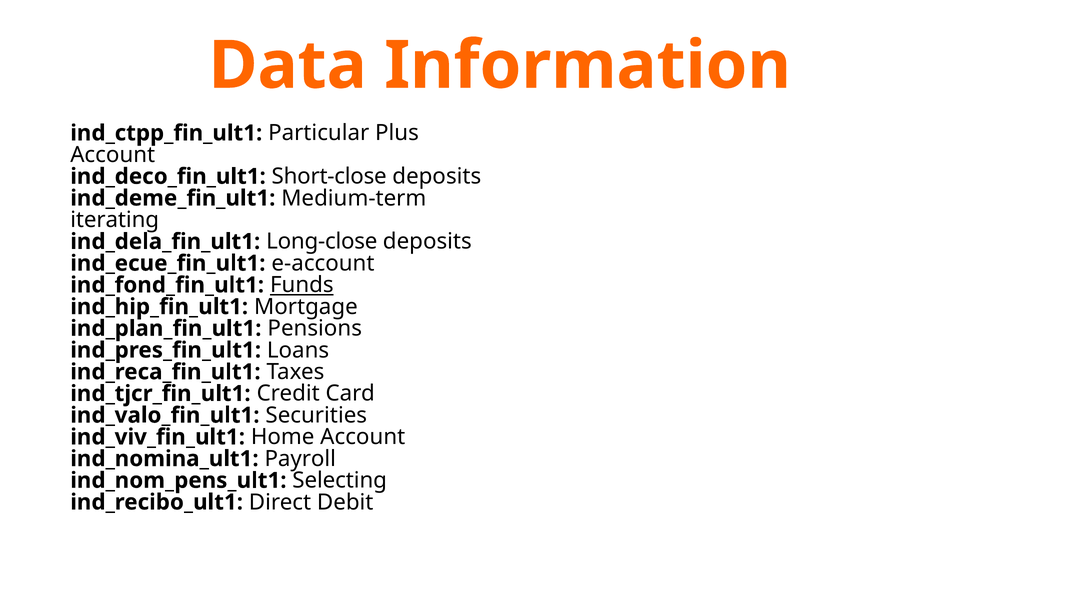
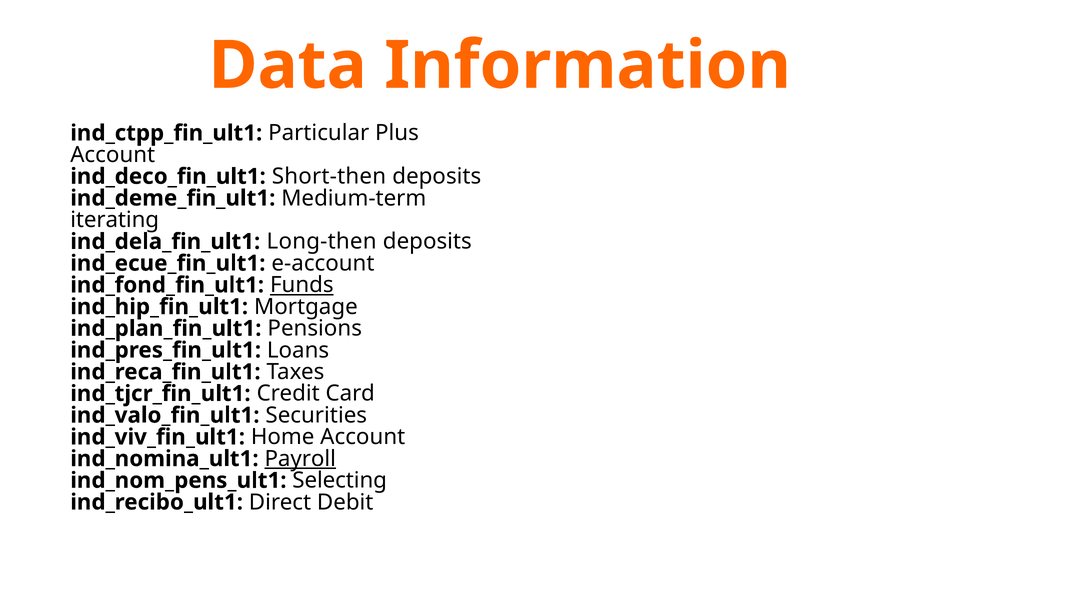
Short-close: Short-close -> Short-then
Long-close: Long-close -> Long-then
Payroll underline: none -> present
